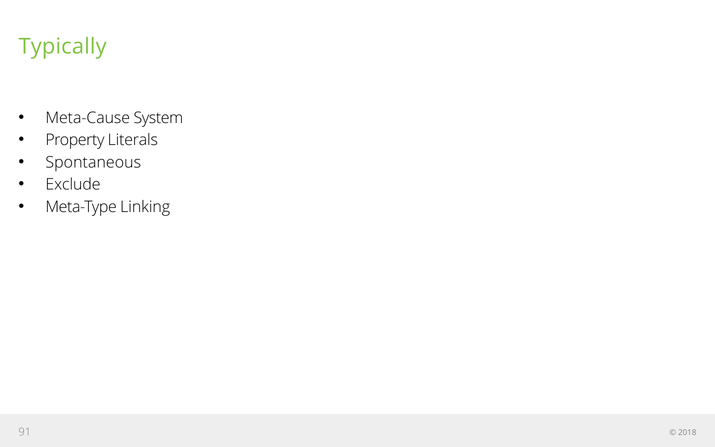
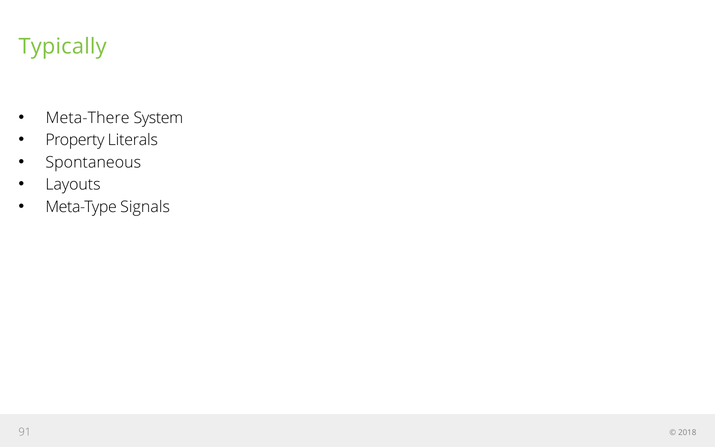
Meta-Cause: Meta-Cause -> Meta-There
Exclude: Exclude -> Layouts
Linking: Linking -> Signals
